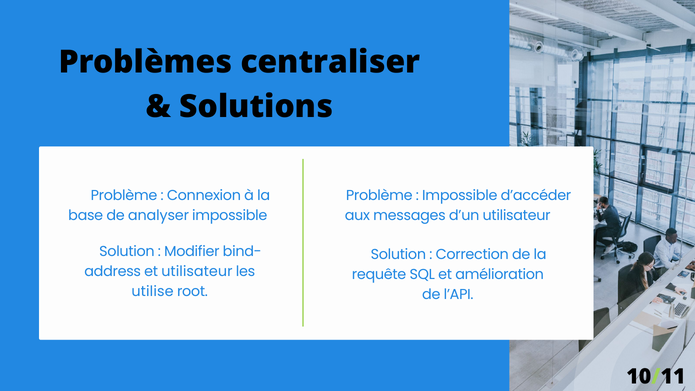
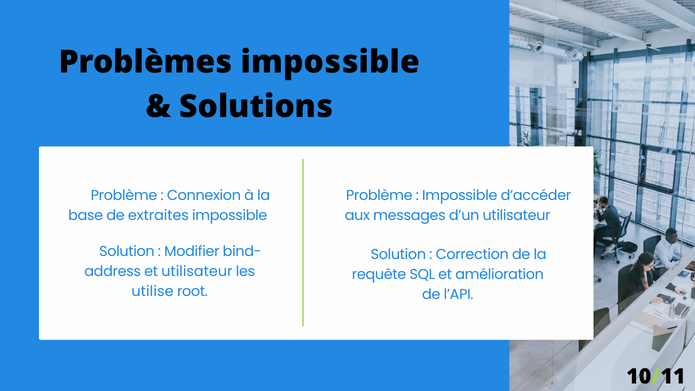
Problèmes centraliser: centraliser -> impossible
analyser: analyser -> extraites
